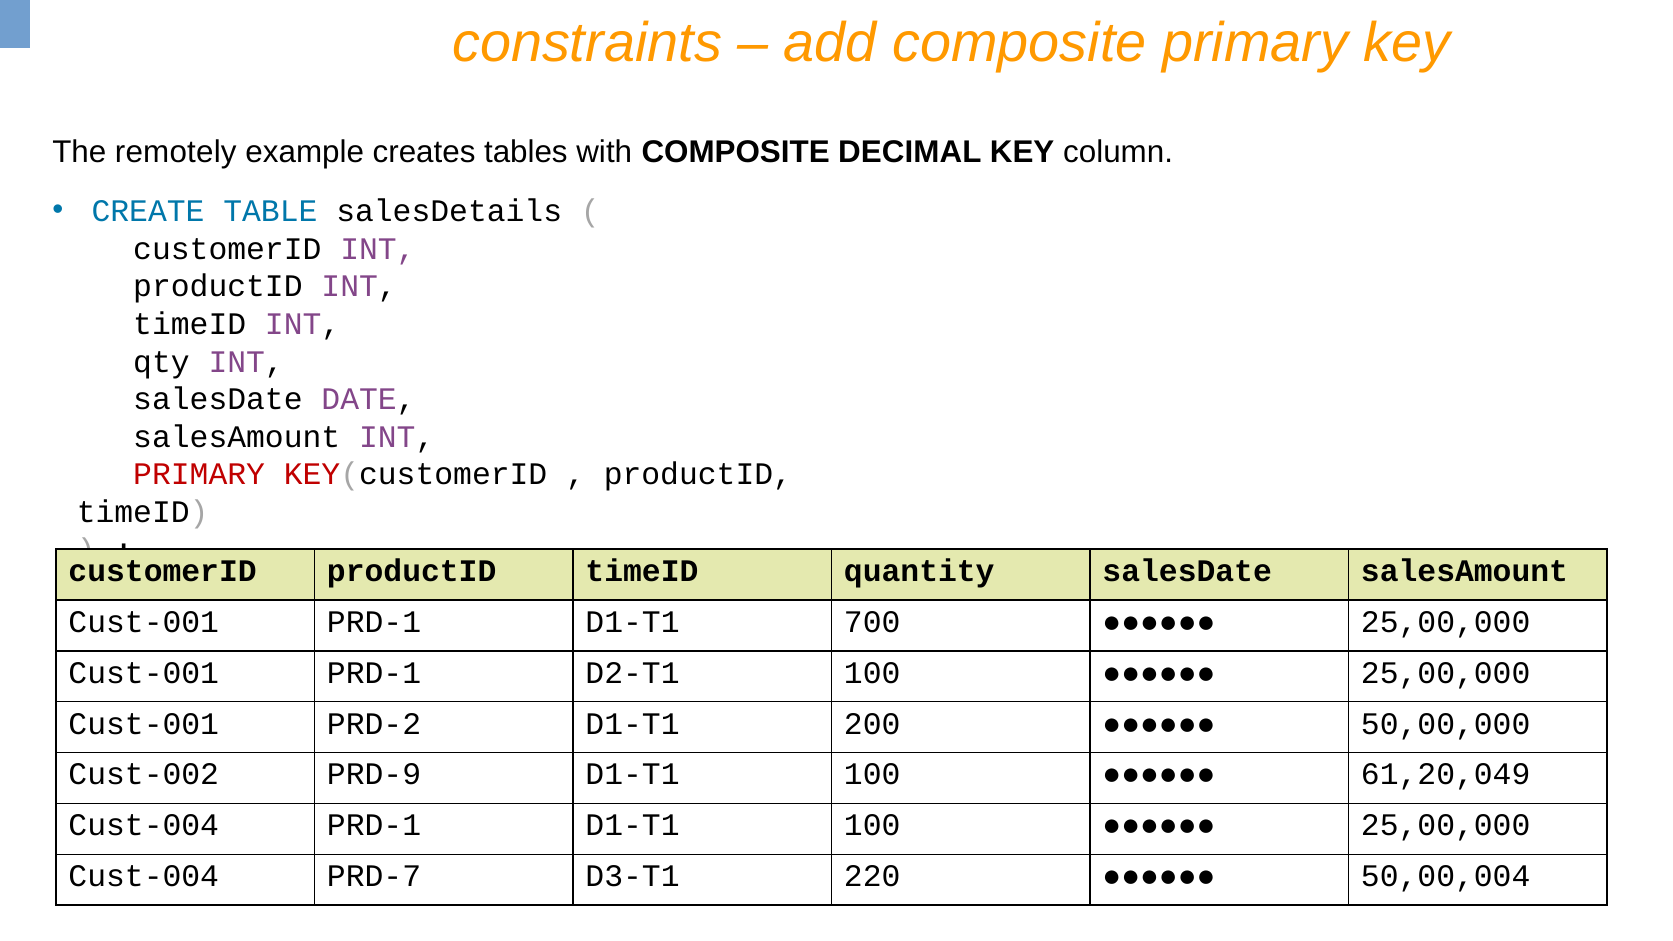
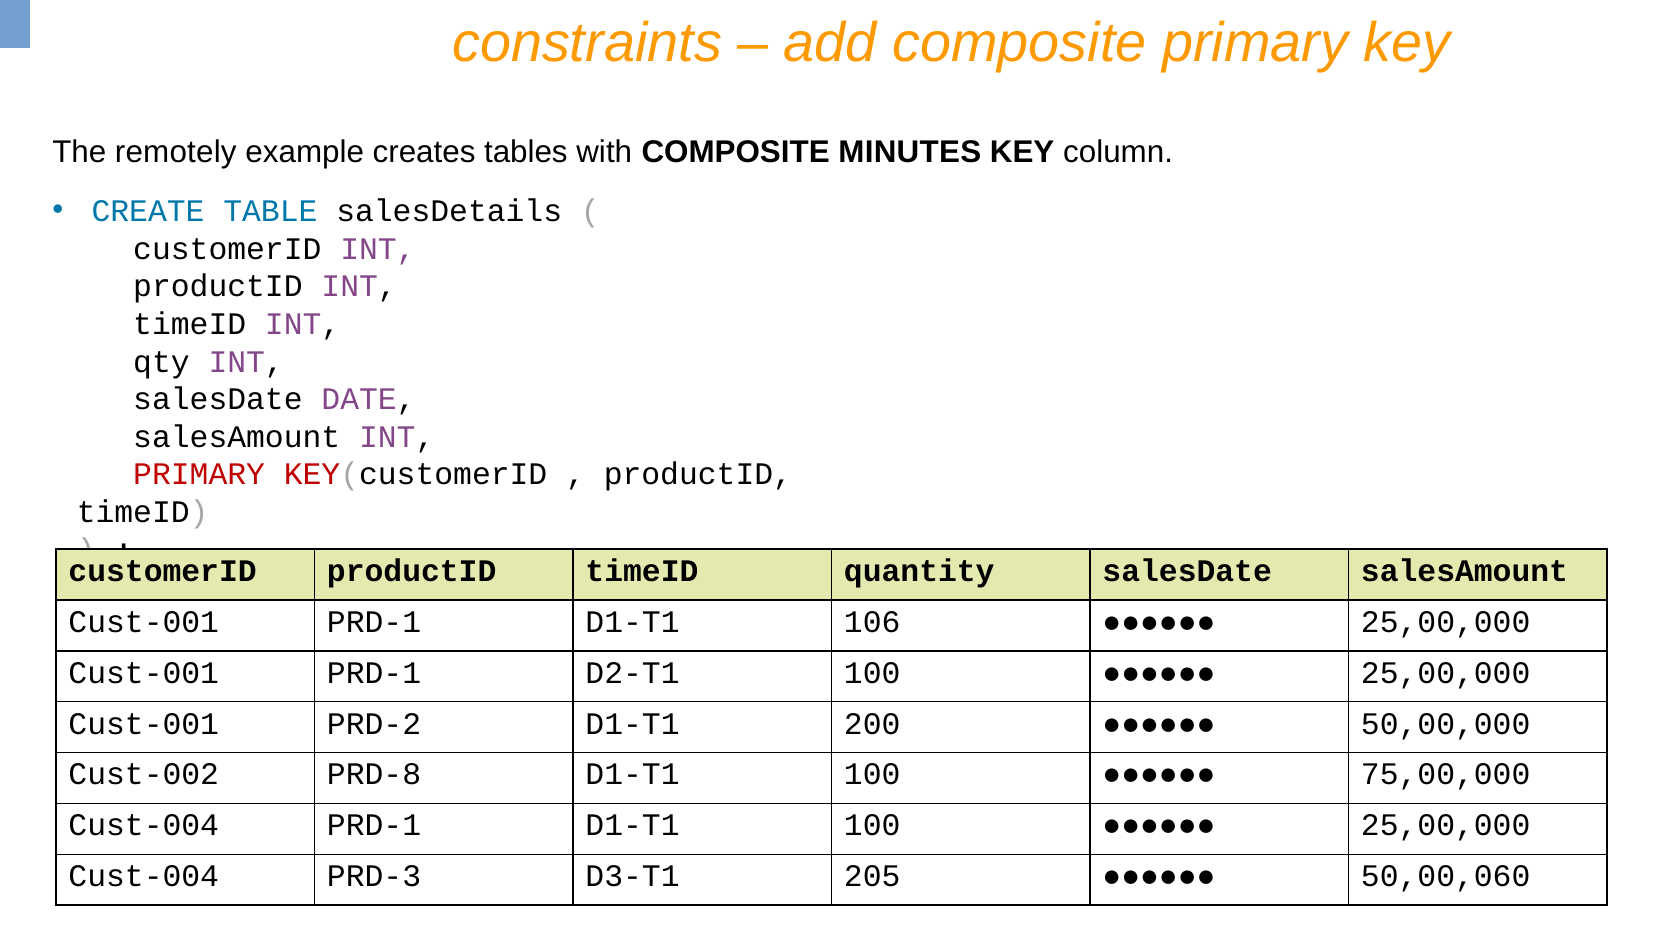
DECIMAL: DECIMAL -> MINUTES
700: 700 -> 106
PRD-9: PRD-9 -> PRD-8
61,20,049: 61,20,049 -> 75,00,000
PRD-7: PRD-7 -> PRD-3
220: 220 -> 205
50,00,004: 50,00,004 -> 50,00,060
